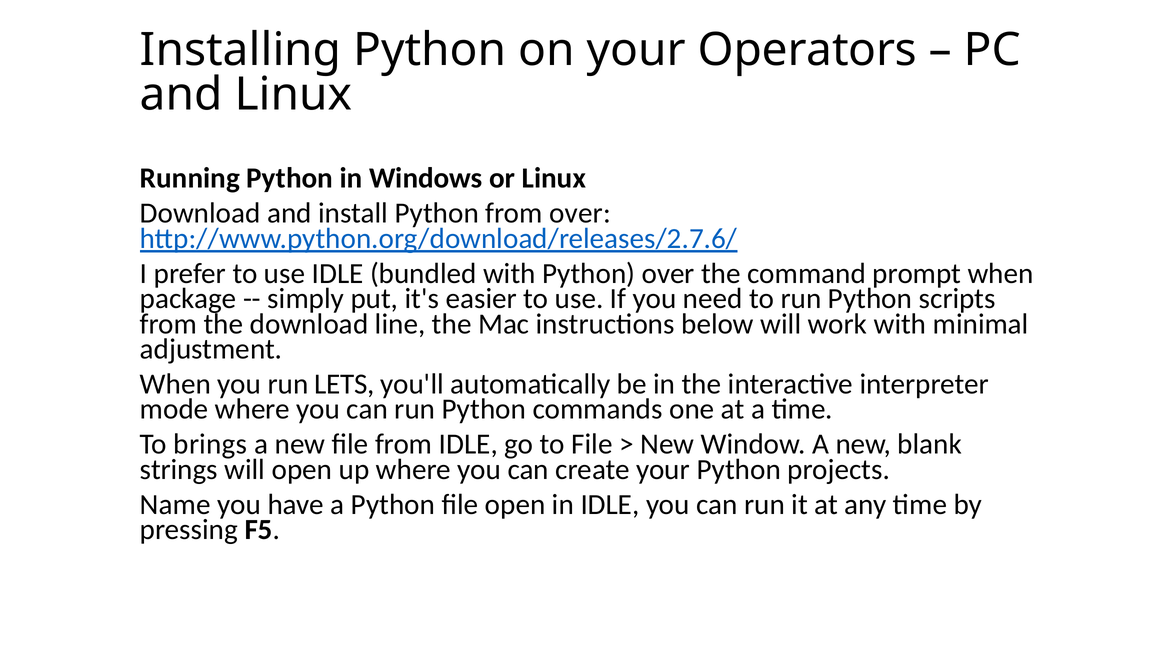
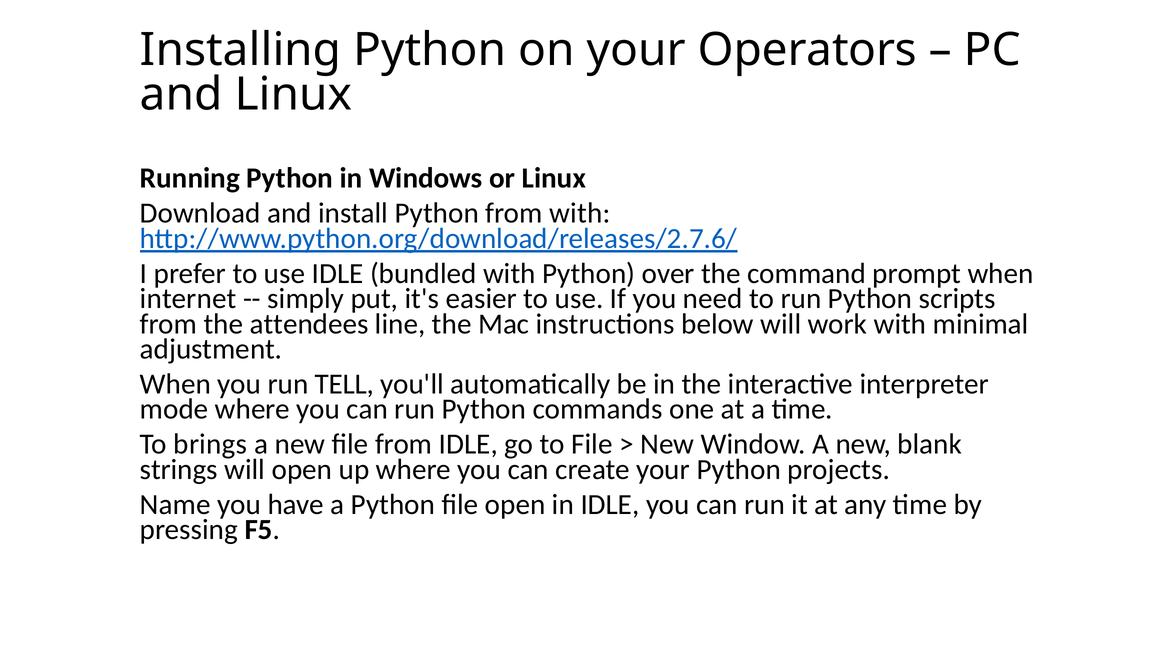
from over: over -> with
package: package -> internet
the download: download -> attendees
LETS: LETS -> TELL
